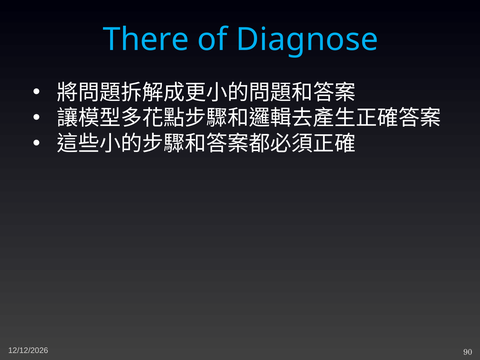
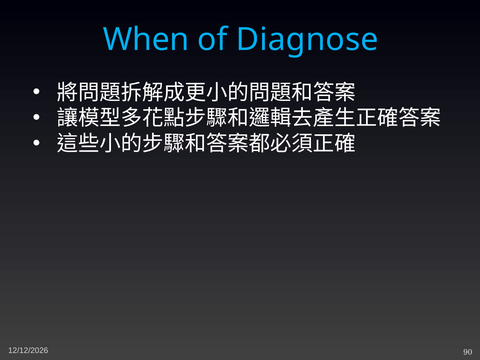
There: There -> When
